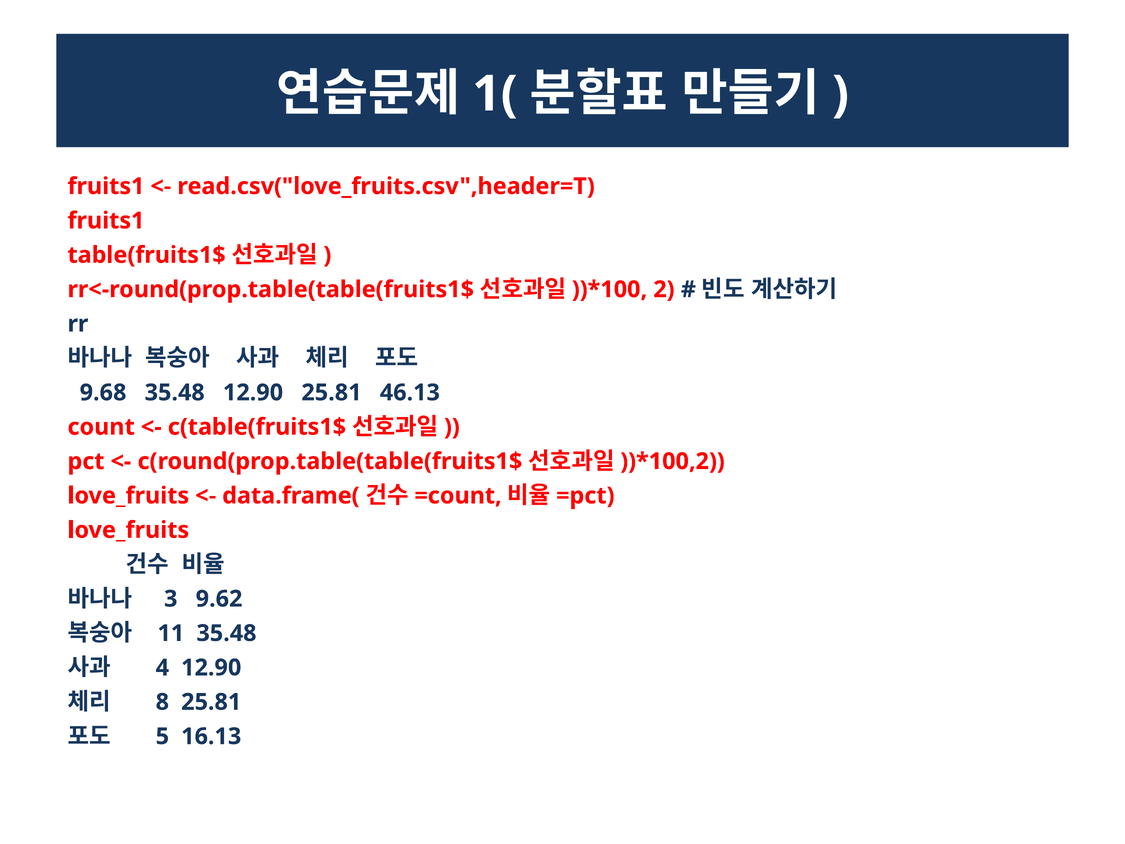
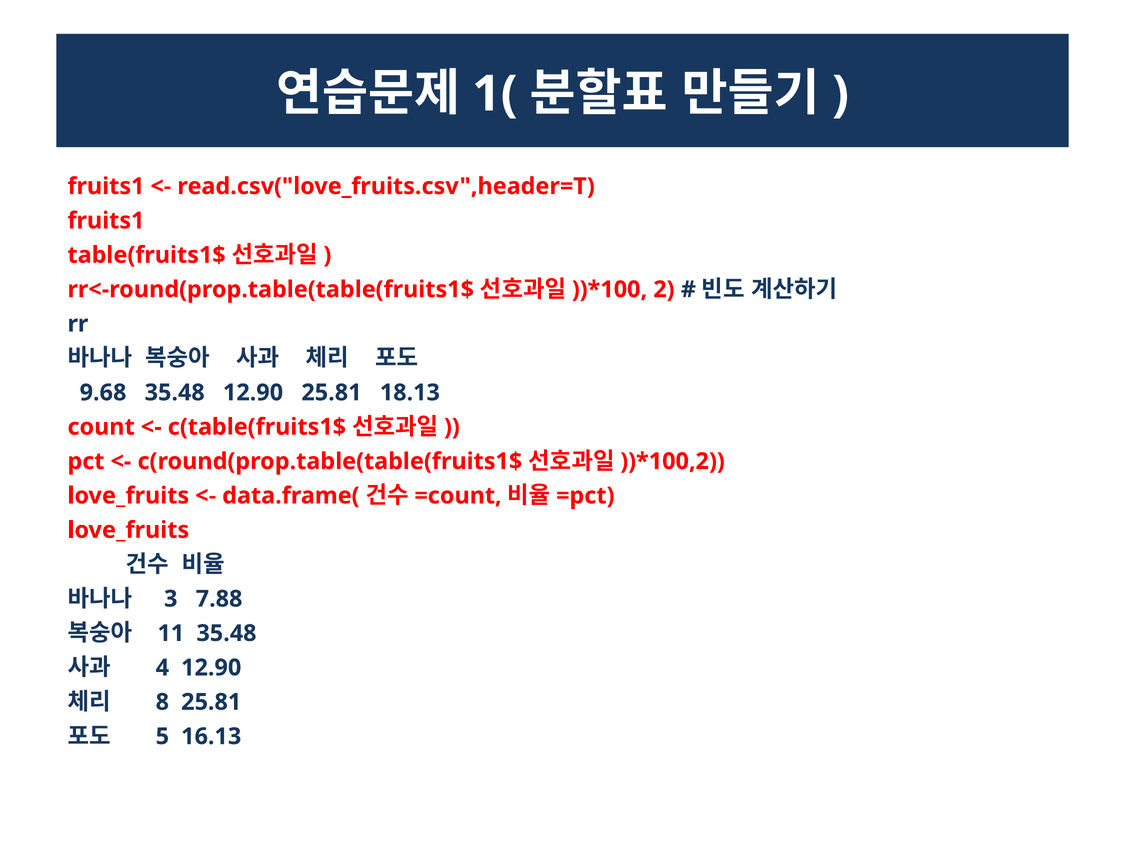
46.13: 46.13 -> 18.13
9.62: 9.62 -> 7.88
